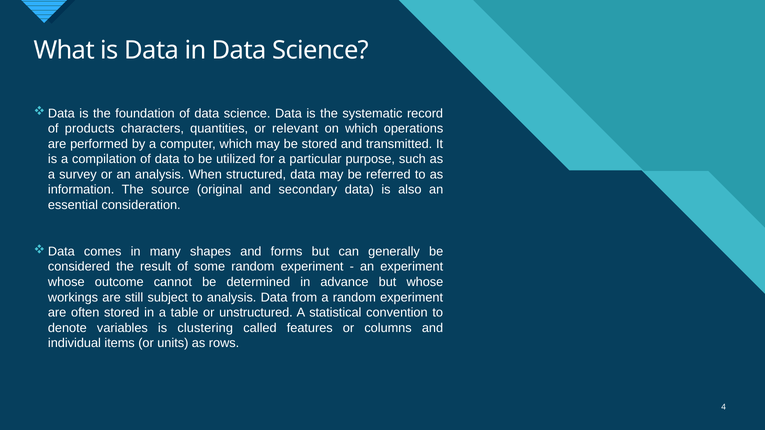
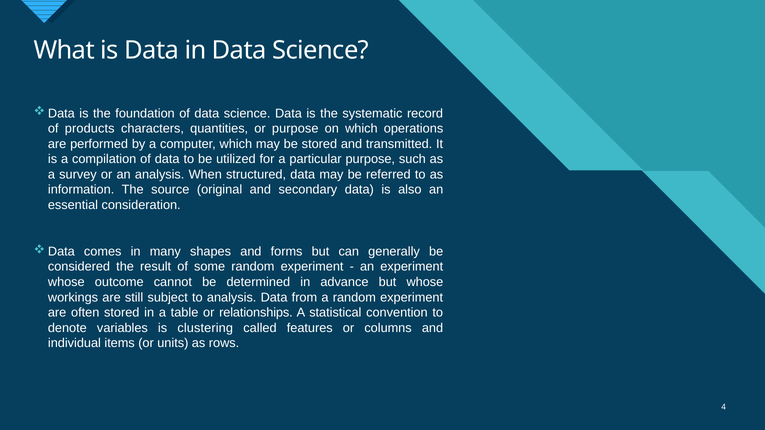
or relevant: relevant -> purpose
unstructured: unstructured -> relationships
